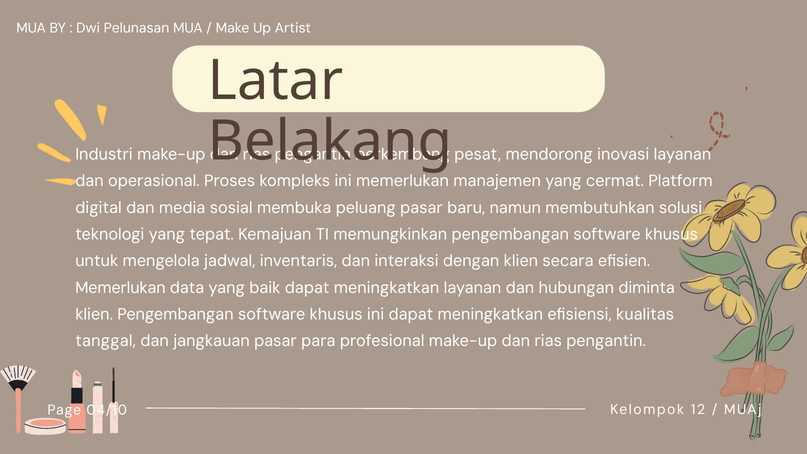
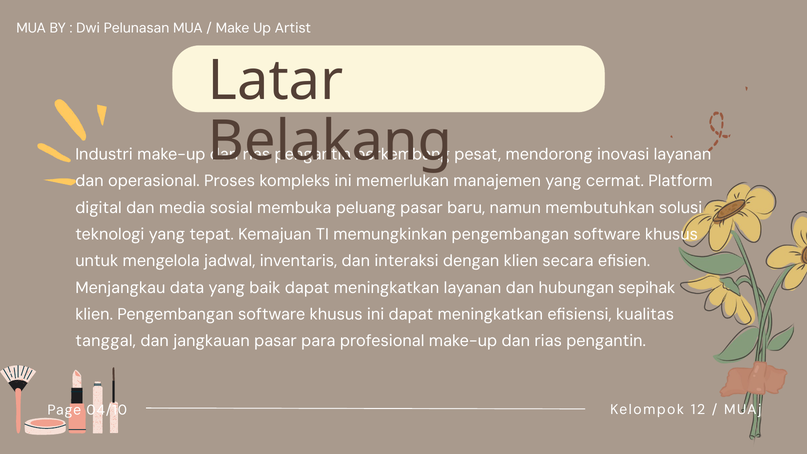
Memerlukan at (120, 288): Memerlukan -> Menjangkau
diminta: diminta -> sepihak
